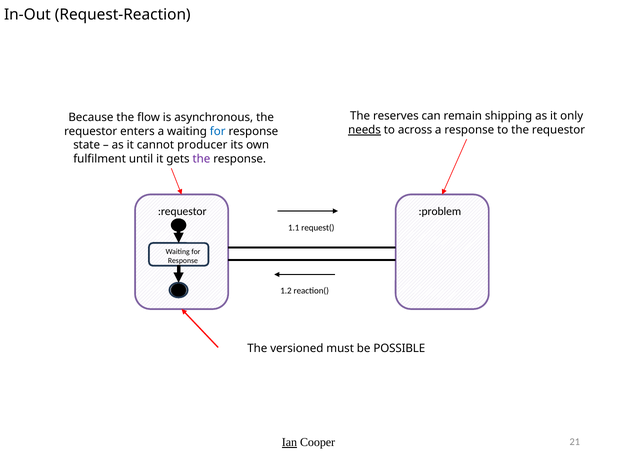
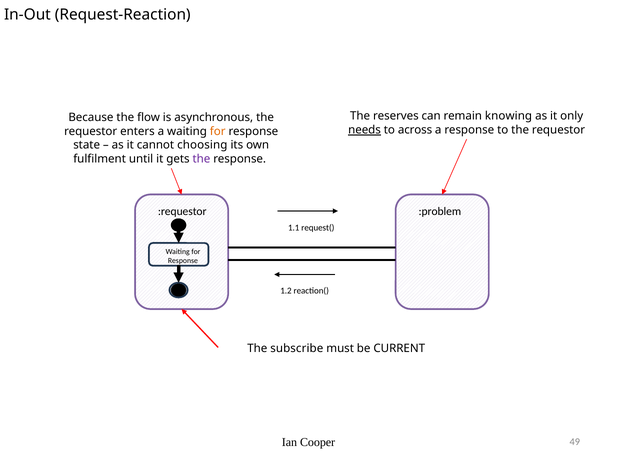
shipping: shipping -> knowing
for at (218, 131) colour: blue -> orange
producer: producer -> choosing
versioned: versioned -> subscribe
POSSIBLE: POSSIBLE -> CURRENT
Ian underline: present -> none
21: 21 -> 49
